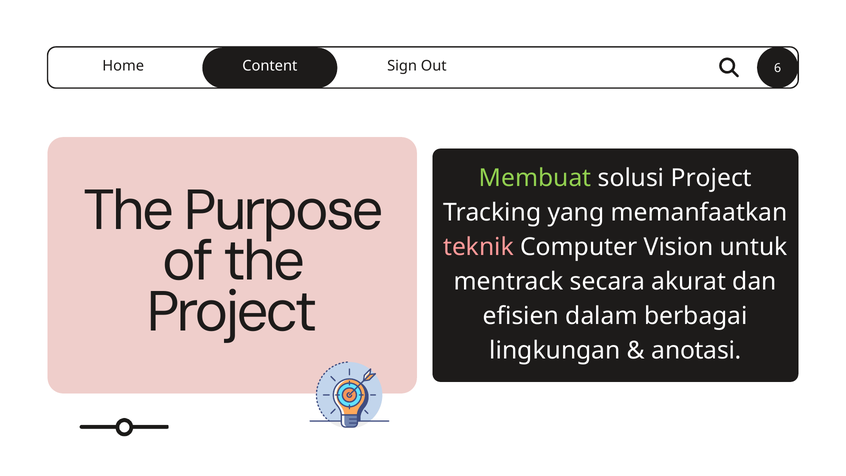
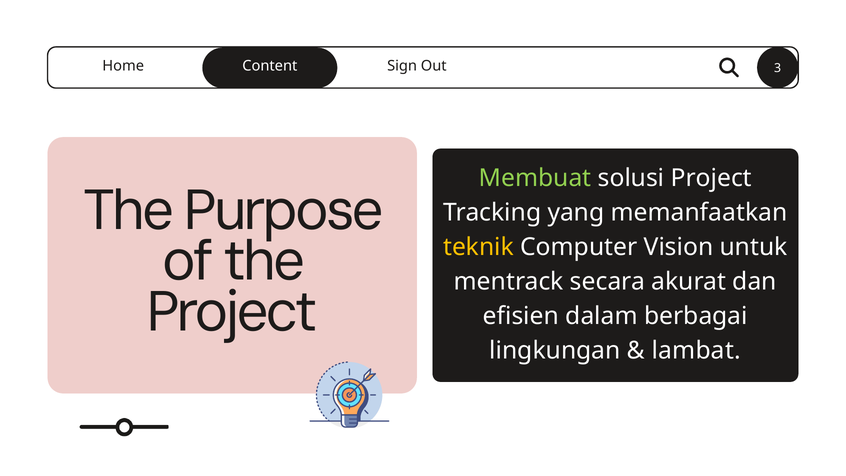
6: 6 -> 3
teknik colour: pink -> yellow
anotasi: anotasi -> lambat
